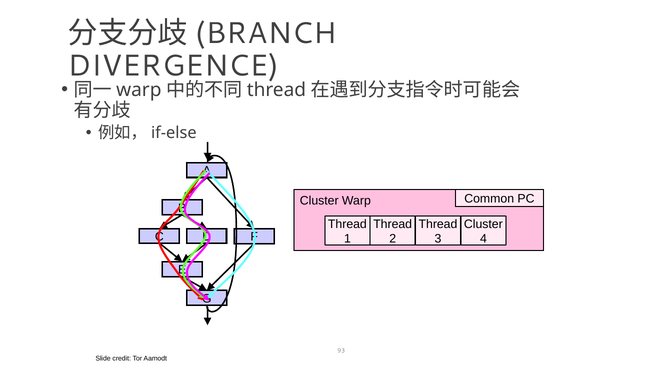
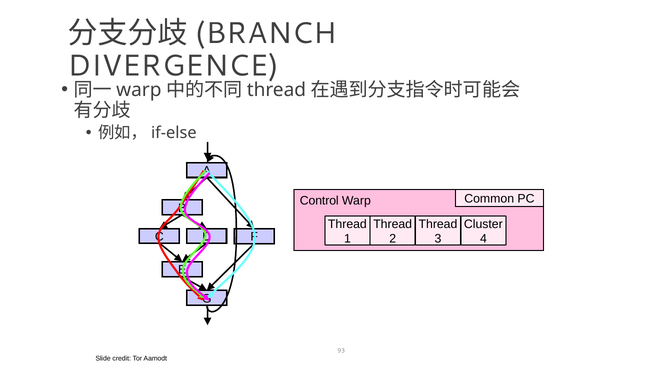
Cluster at (319, 201): Cluster -> Control
